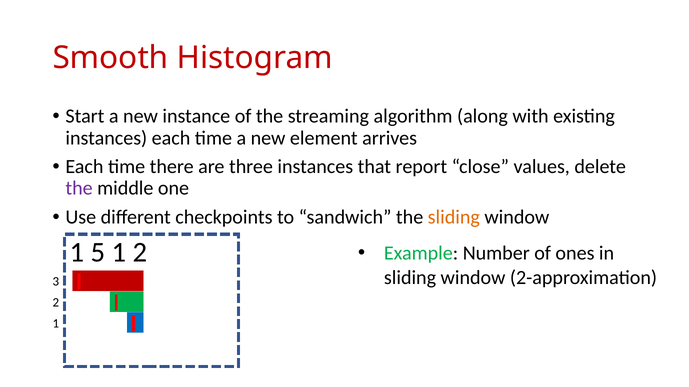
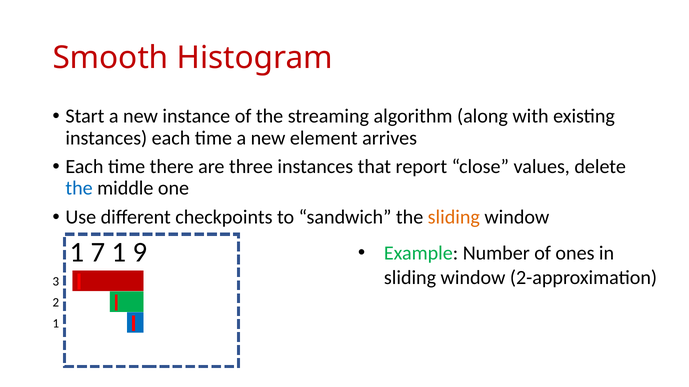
the at (79, 189) colour: purple -> blue
5: 5 -> 7
1 2: 2 -> 9
